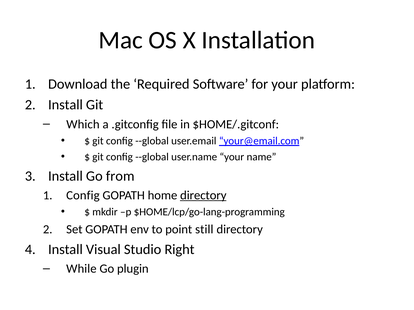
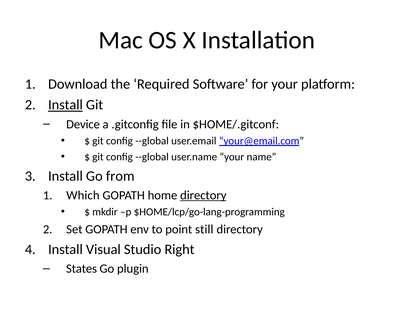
Install at (65, 105) underline: none -> present
Which: Which -> Device
Config at (83, 196): Config -> Which
While: While -> States
